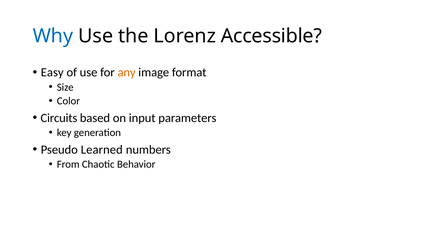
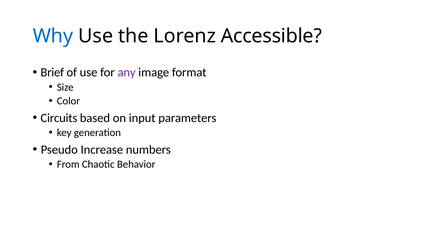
Easy: Easy -> Brief
any colour: orange -> purple
Learned: Learned -> Increase
